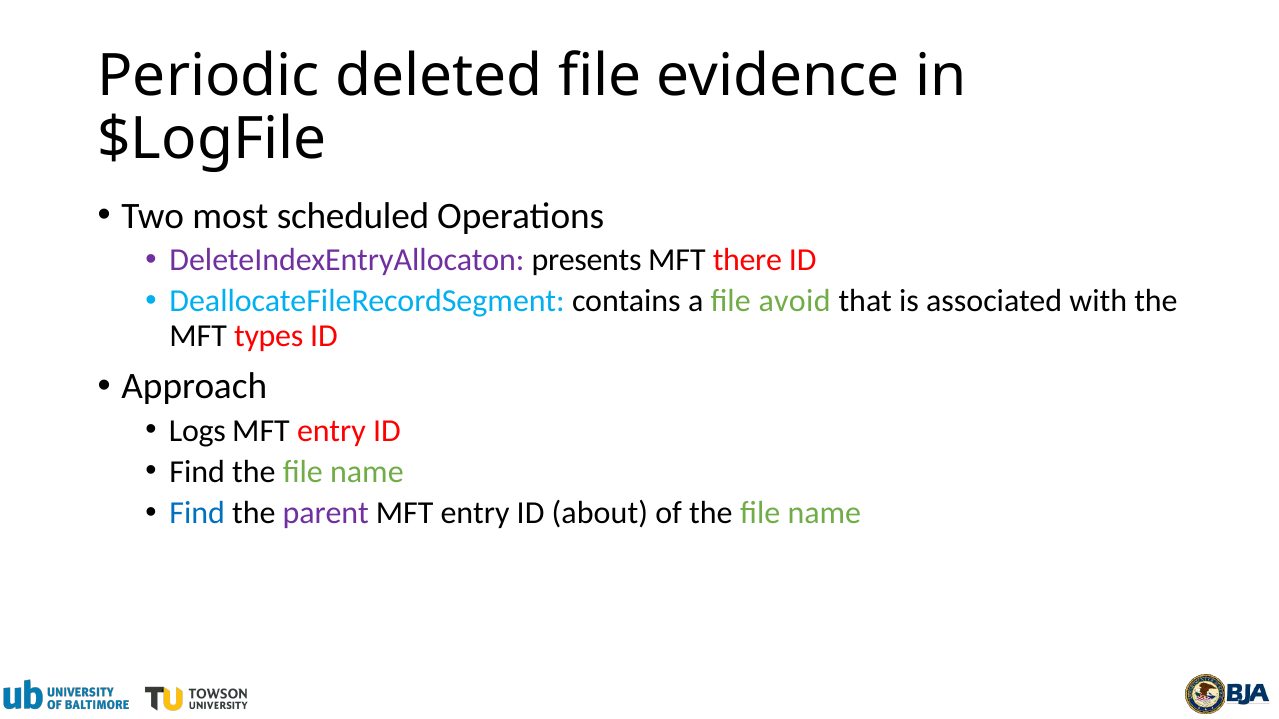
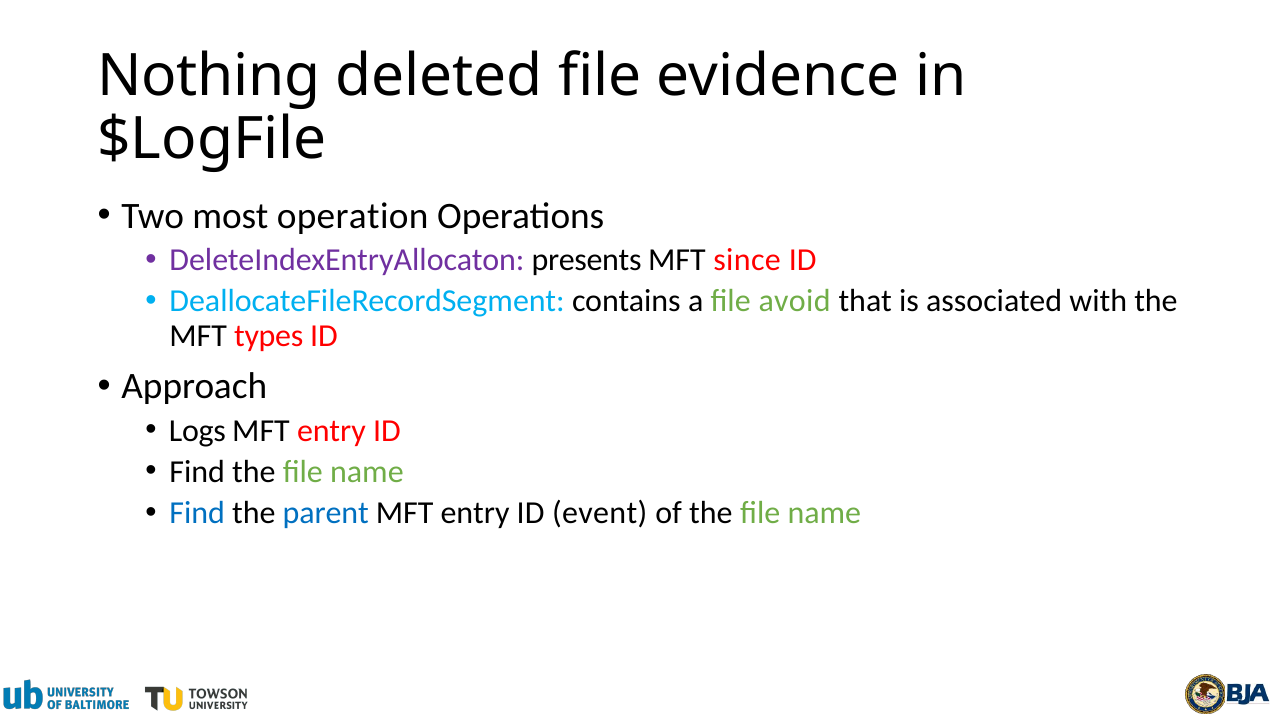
Periodic: Periodic -> Nothing
scheduled: scheduled -> operation
there: there -> since
parent colour: purple -> blue
about: about -> event
